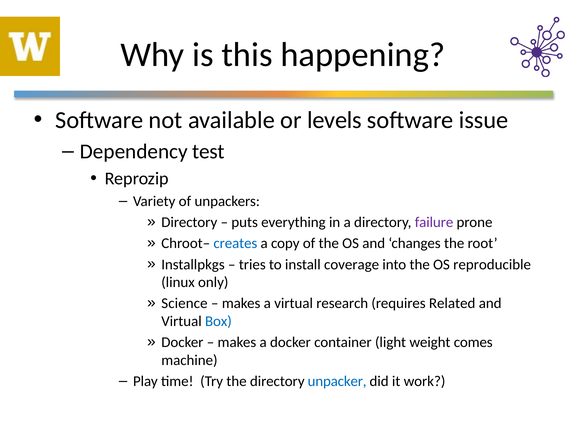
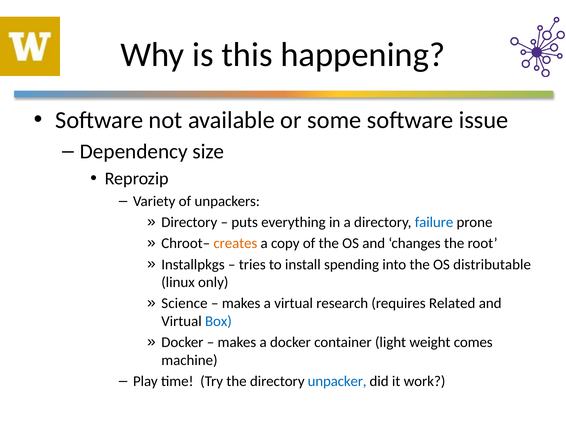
levels: levels -> some
test: test -> size
failure colour: purple -> blue
creates colour: blue -> orange
coverage: coverage -> spending
reproducible: reproducible -> distributable
